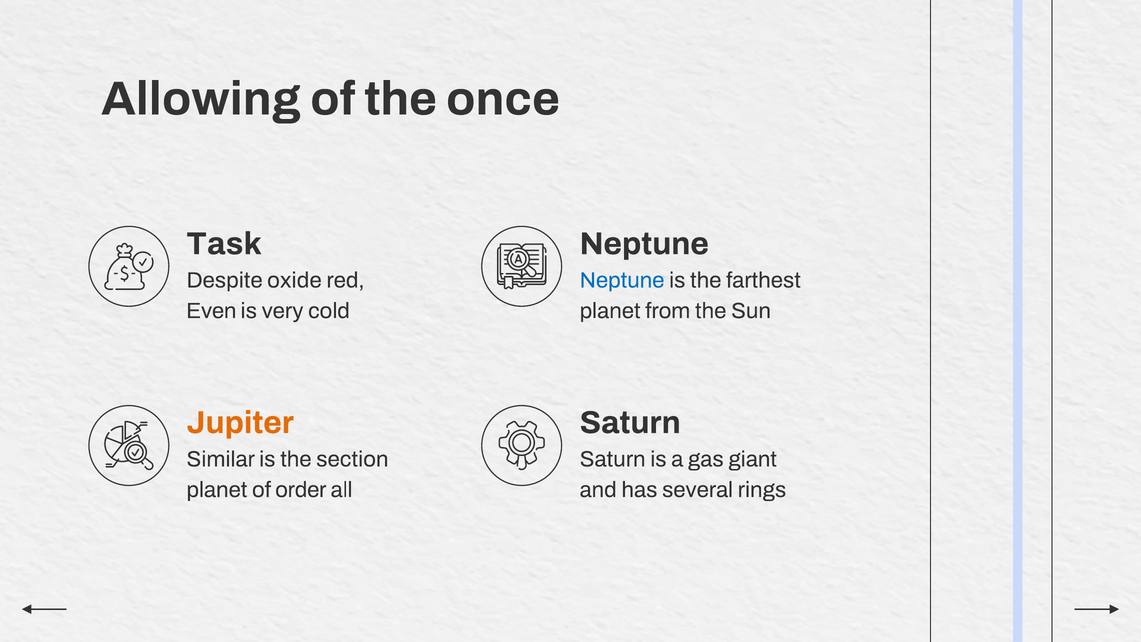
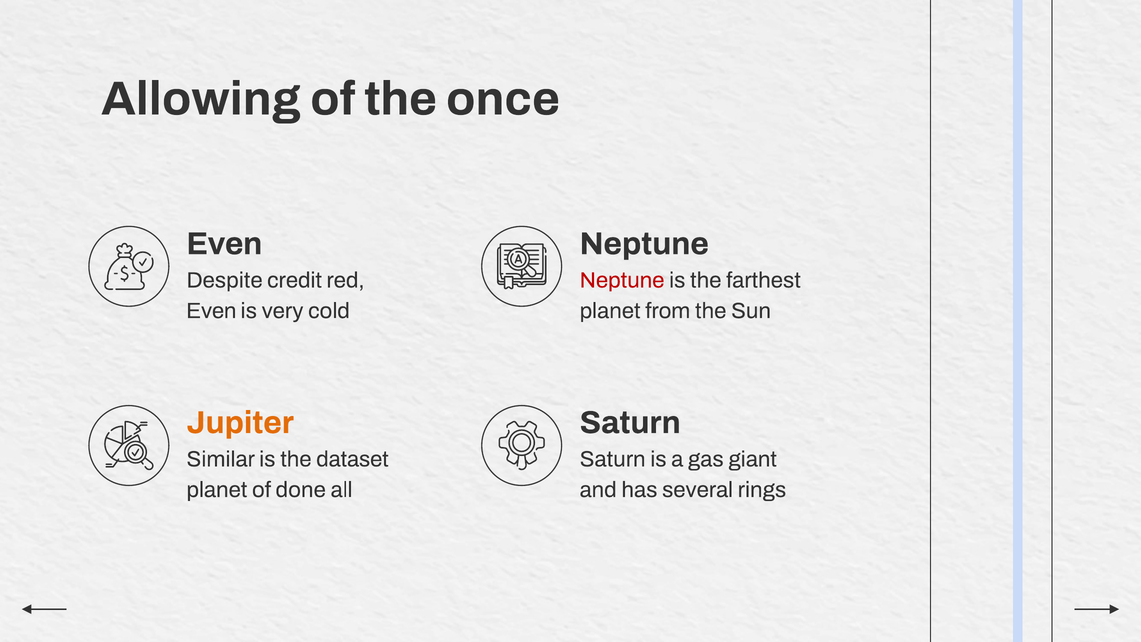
Task at (224, 244): Task -> Even
oxide: oxide -> credit
Neptune at (622, 280) colour: blue -> red
section: section -> dataset
order: order -> done
